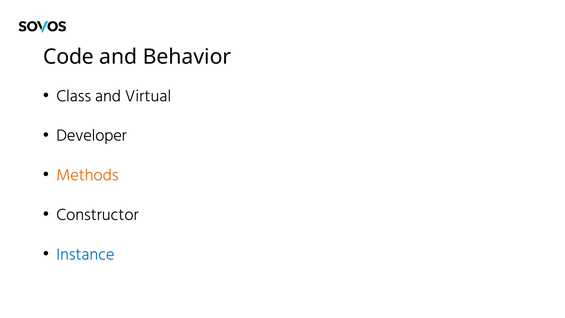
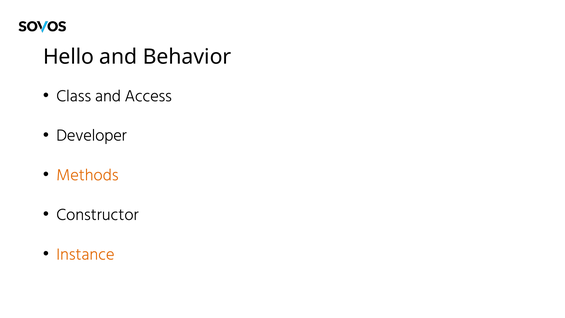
Code: Code -> Hello
Virtual: Virtual -> Access
Instance colour: blue -> orange
